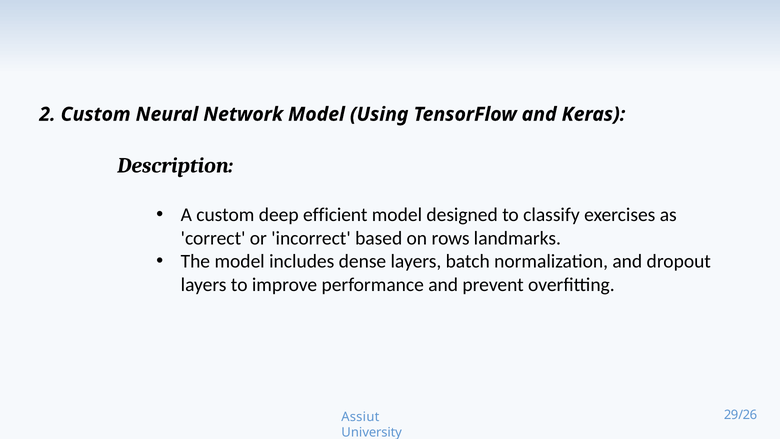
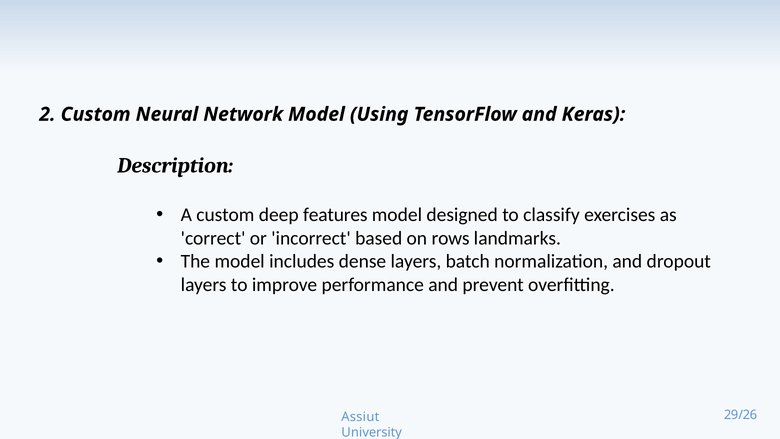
efficient: efficient -> features
